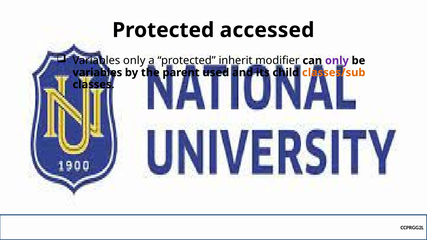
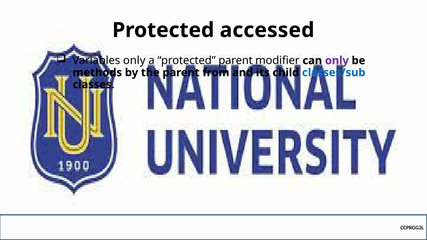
protected inherit: inherit -> parent
variables at (97, 73): variables -> methods
used: used -> from
classes/sub colour: orange -> blue
